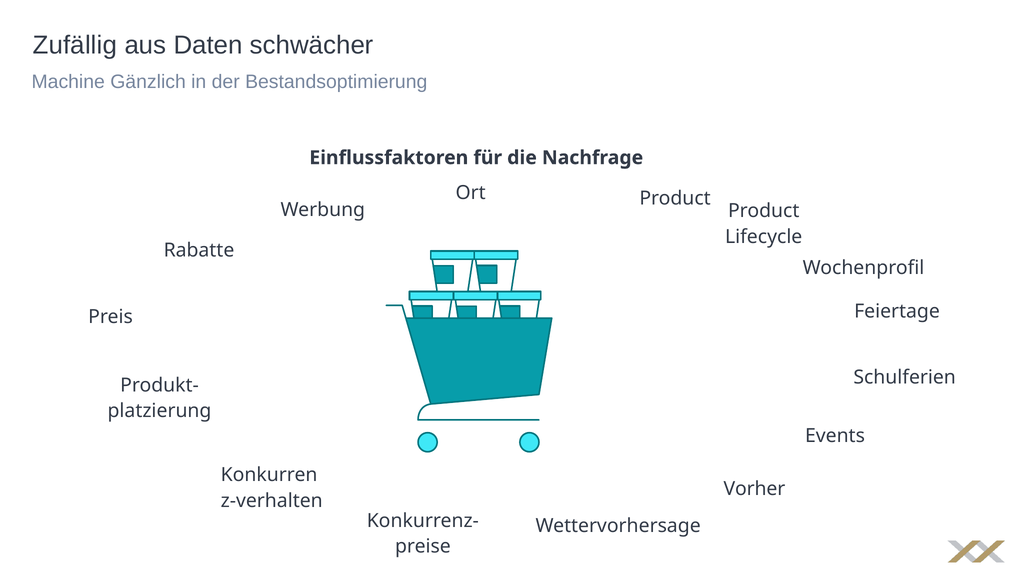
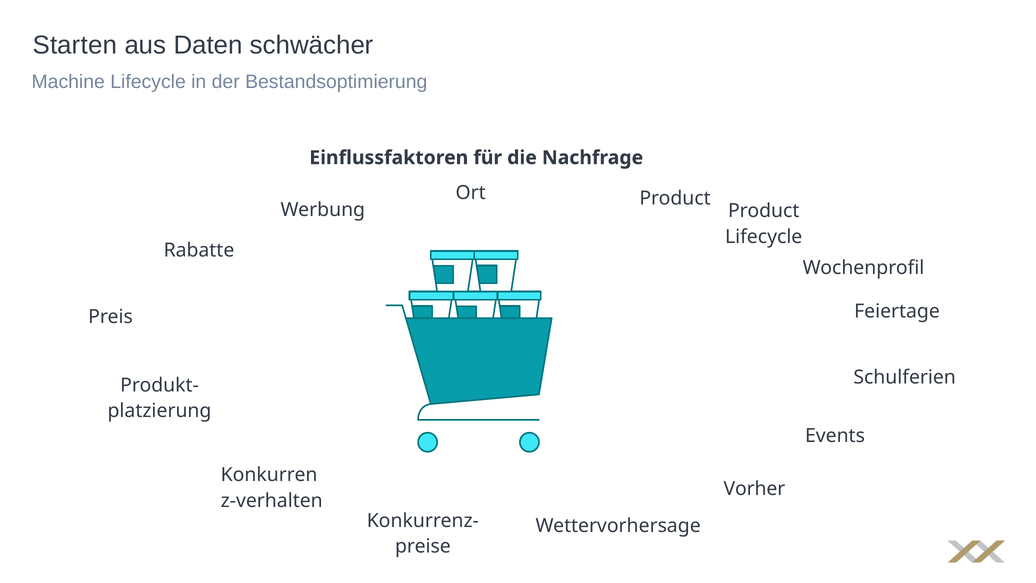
Zufällig: Zufällig -> Starten
Machine Gänzlich: Gänzlich -> Lifecycle
